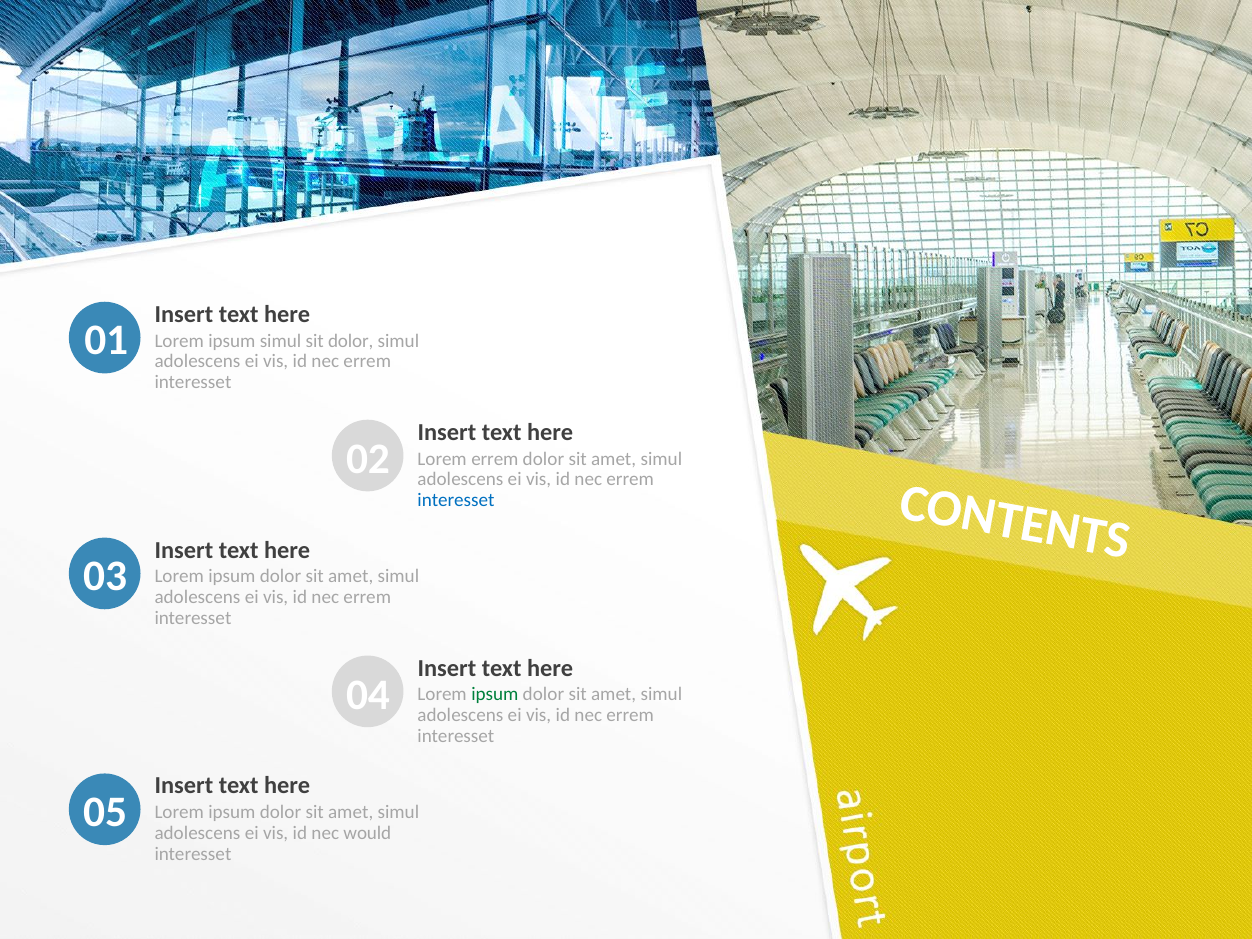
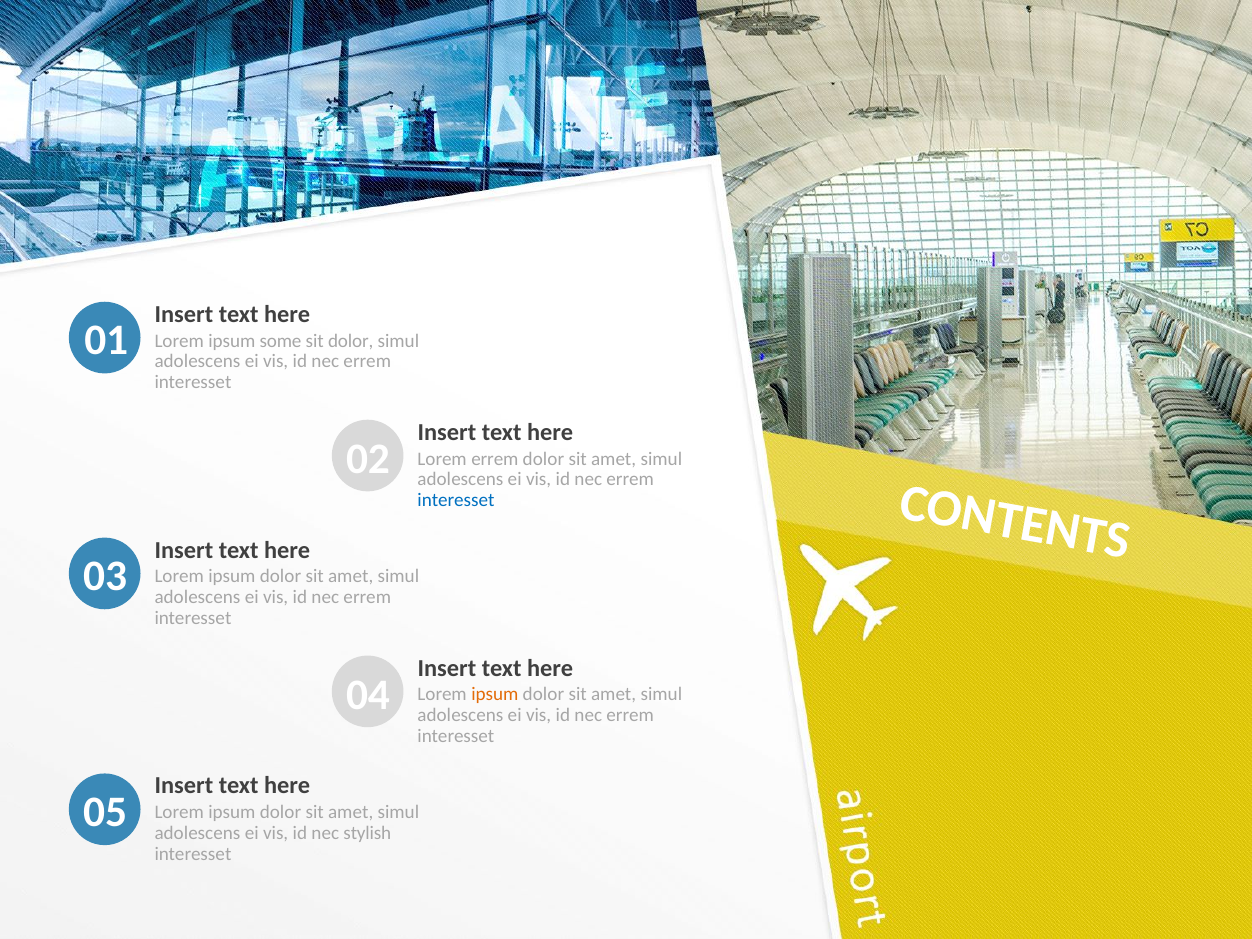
ipsum simul: simul -> some
ipsum at (495, 695) colour: green -> orange
would: would -> stylish
